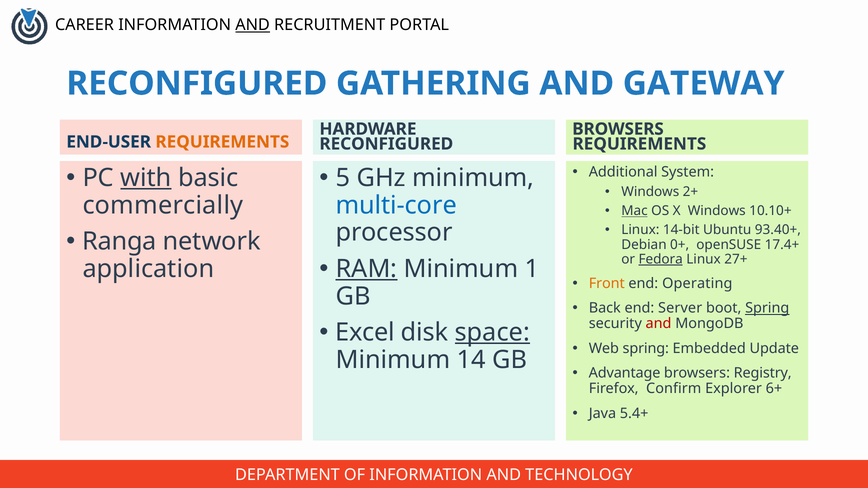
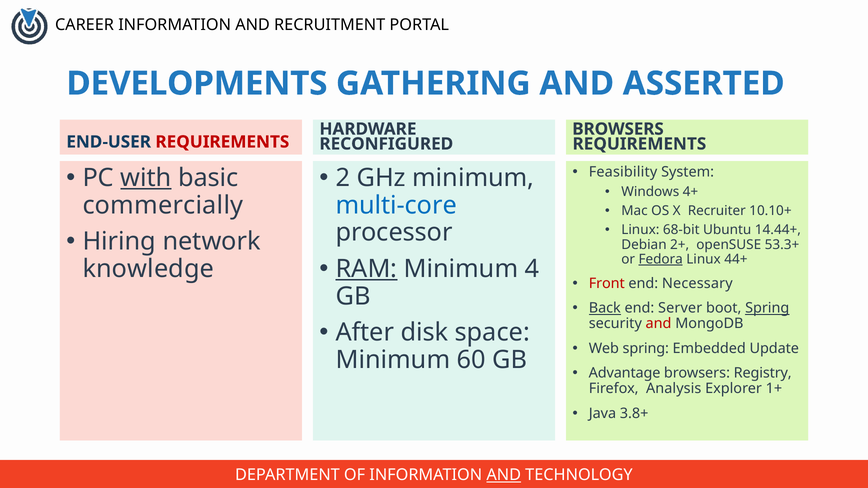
AND at (253, 25) underline: present -> none
RECONFIGURED at (197, 84): RECONFIGURED -> DEVELOPMENTS
GATEWAY: GATEWAY -> ASSERTED
REQUIREMENTS at (222, 142) colour: orange -> red
Additional: Additional -> Feasibility
5: 5 -> 2
2+: 2+ -> 4+
Mac underline: present -> none
X Windows: Windows -> Recruiter
14-bit: 14-bit -> 68-bit
93.40+: 93.40+ -> 14.44+
Ranga: Ranga -> Hiring
0+: 0+ -> 2+
17.4+: 17.4+ -> 53.3+
27+: 27+ -> 44+
1: 1 -> 4
application: application -> knowledge
Front colour: orange -> red
Operating: Operating -> Necessary
Back underline: none -> present
Excel: Excel -> After
space underline: present -> none
14: 14 -> 60
Confirm: Confirm -> Analysis
6+: 6+ -> 1+
5.4+: 5.4+ -> 3.8+
AND at (504, 475) underline: none -> present
